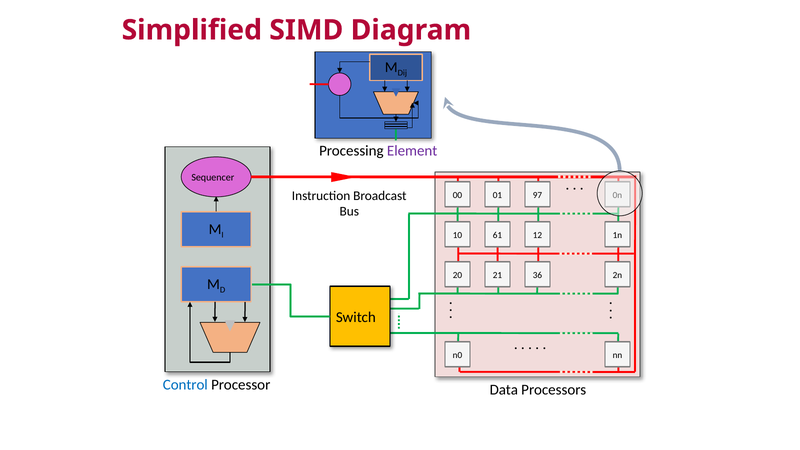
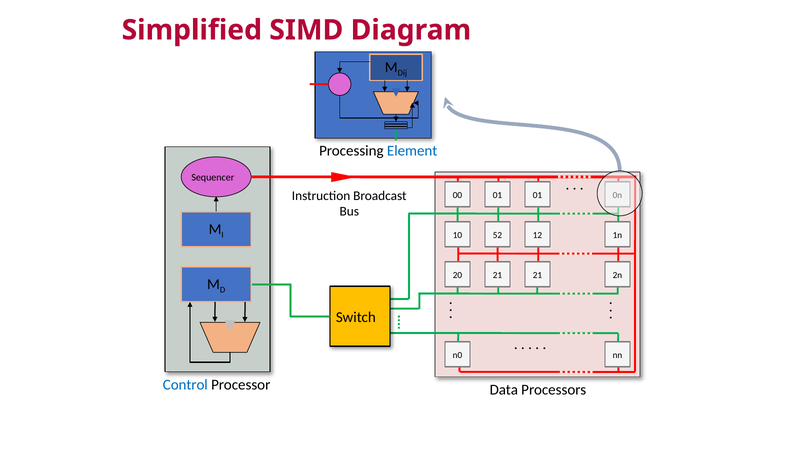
Element colour: purple -> blue
01 97: 97 -> 01
61: 61 -> 52
20 36: 36 -> 21
